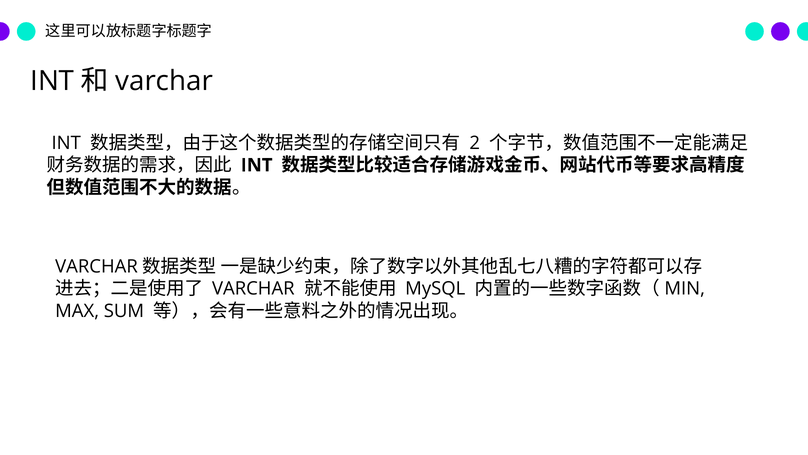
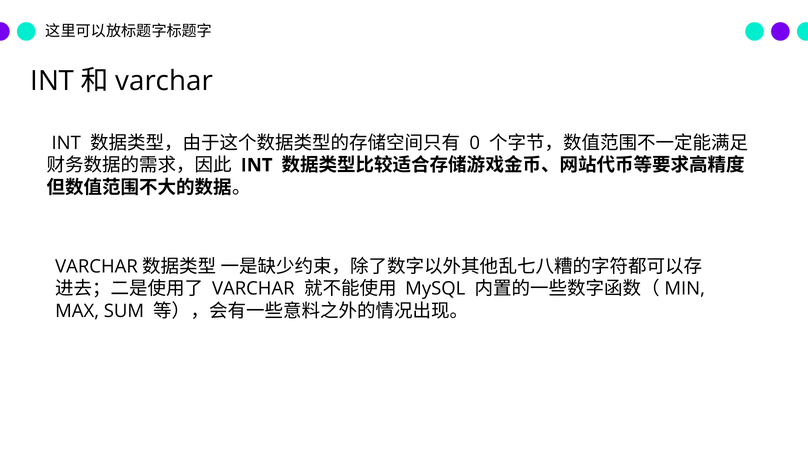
2: 2 -> 0
